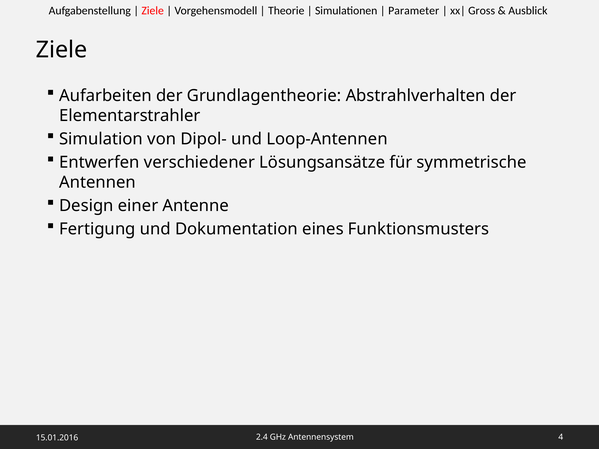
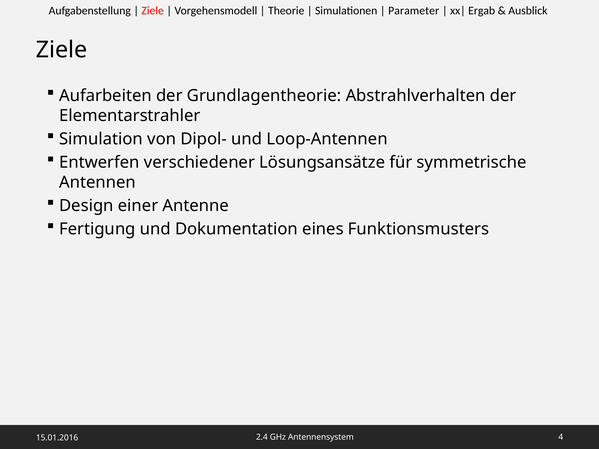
Gross: Gross -> Ergab
